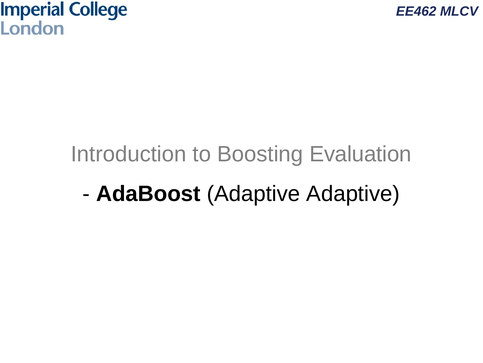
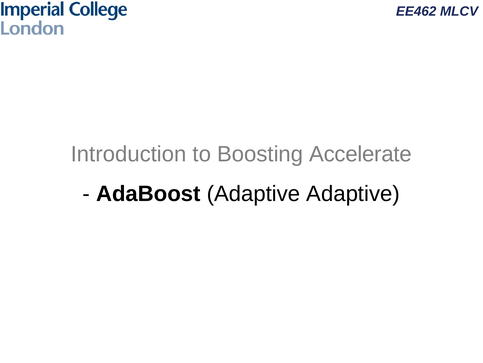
Evaluation: Evaluation -> Accelerate
